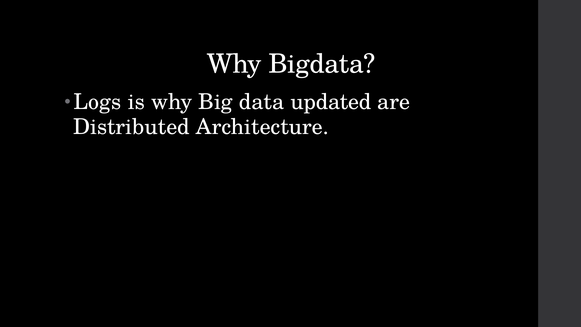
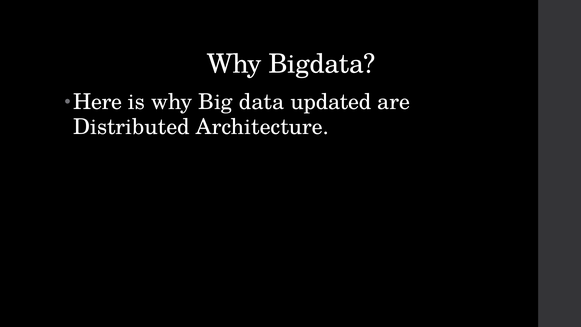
Logs: Logs -> Here
